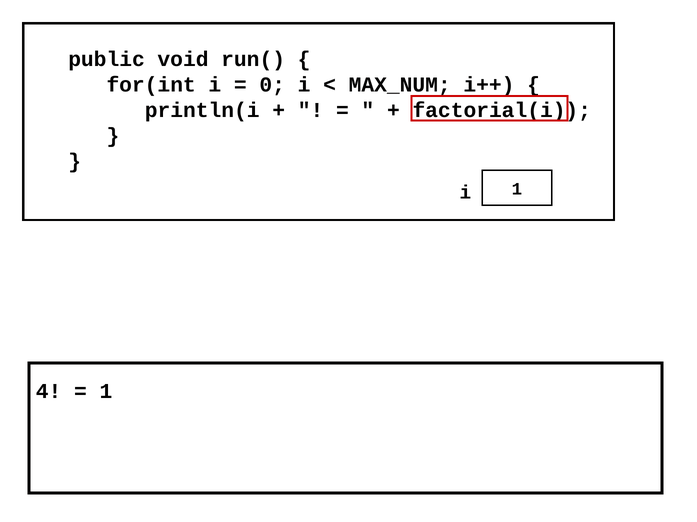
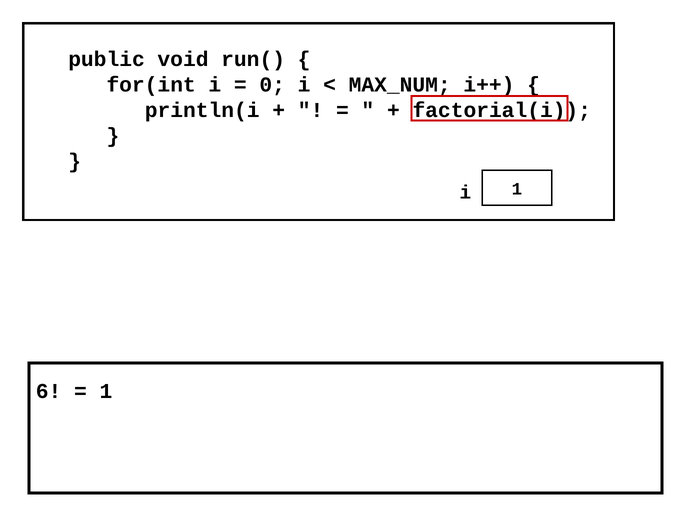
4: 4 -> 6
